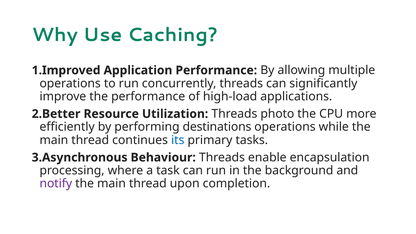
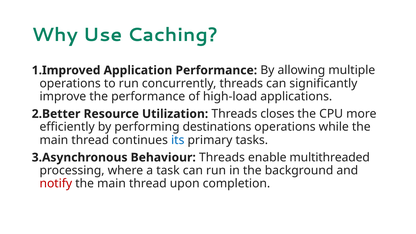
photo: photo -> closes
encapsulation: encapsulation -> multithreaded
notify colour: purple -> red
